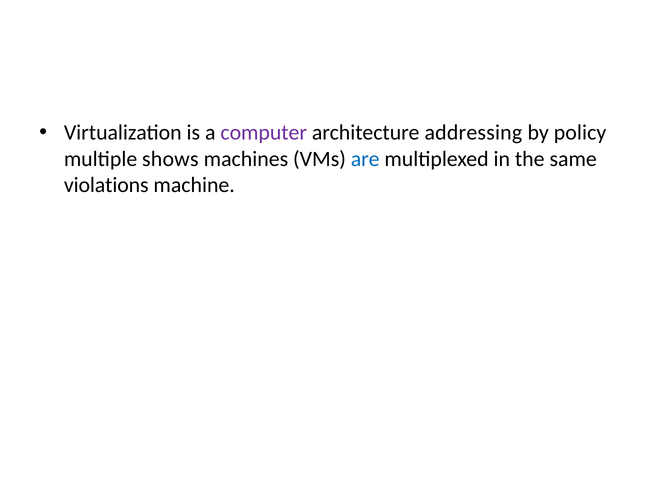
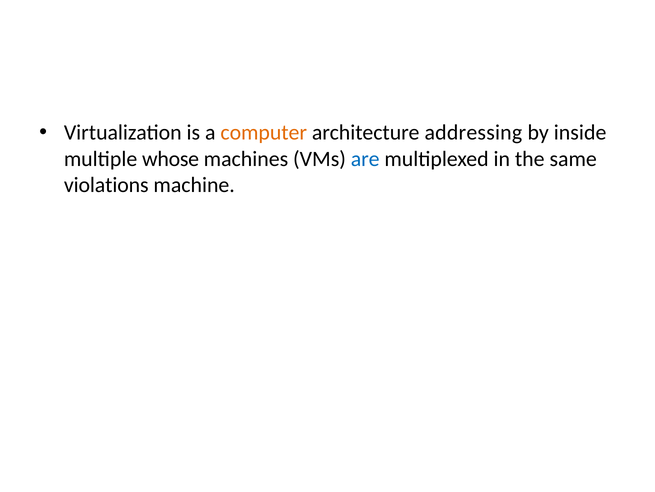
computer colour: purple -> orange
policy: policy -> inside
shows: shows -> whose
